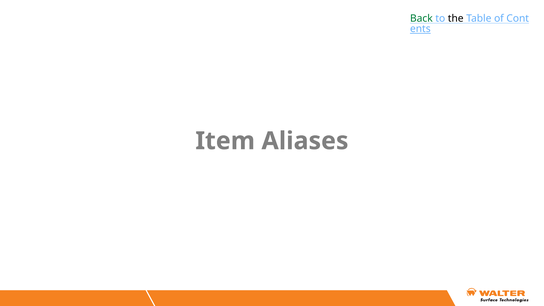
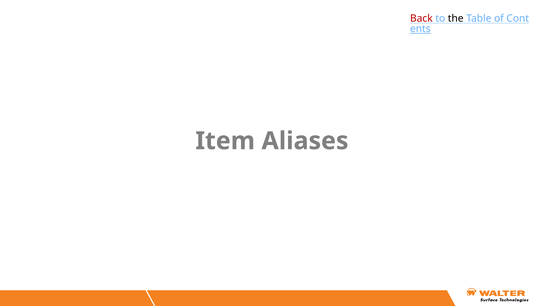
Back colour: green -> red
